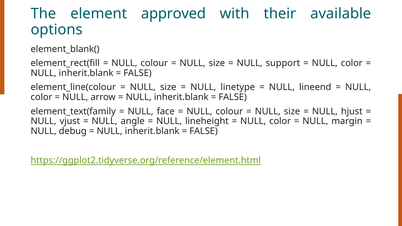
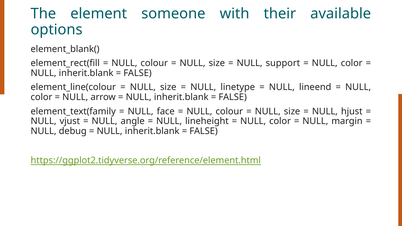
approved: approved -> someone
